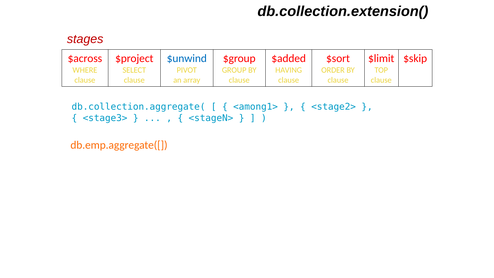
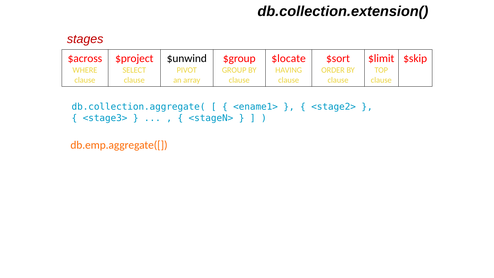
$unwind colour: blue -> black
$added: $added -> $locate
<among1>: <among1> -> <ename1>
